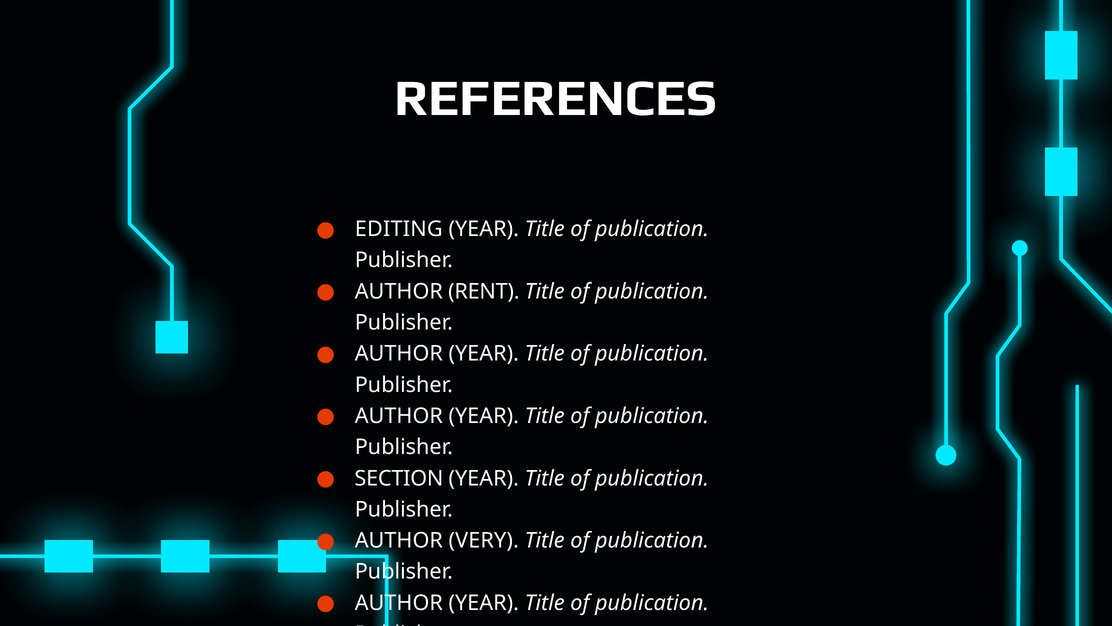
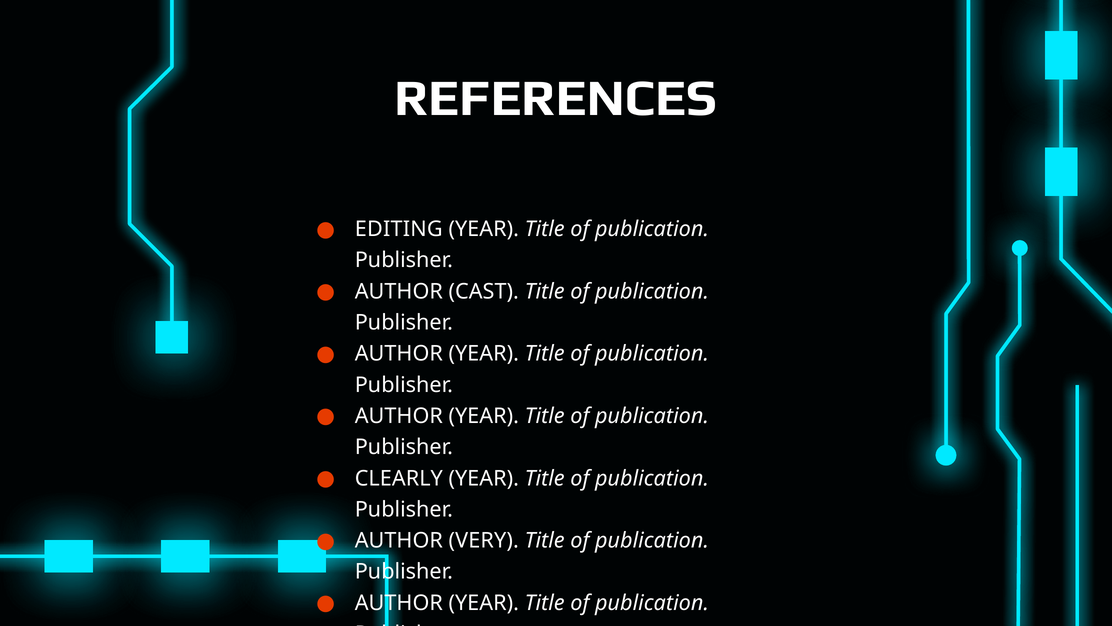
RENT: RENT -> CAST
SECTION: SECTION -> CLEARLY
